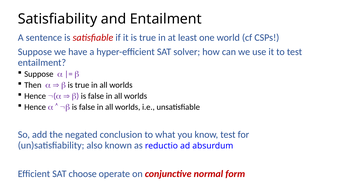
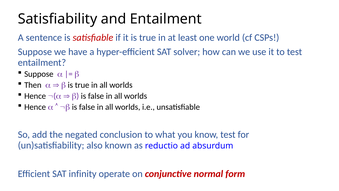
choose: choose -> infinity
